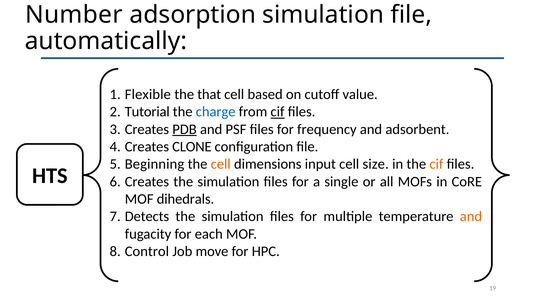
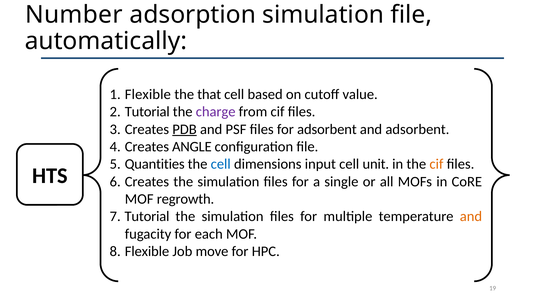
charge colour: blue -> purple
cif at (278, 112) underline: present -> none
for frequency: frequency -> adsorbent
CLONE: CLONE -> ANGLE
Beginning: Beginning -> Quantities
cell at (221, 164) colour: orange -> blue
size: size -> unit
dihedrals: dihedrals -> regrowth
Detects at (147, 216): Detects -> Tutorial
Control at (147, 251): Control -> Flexible
